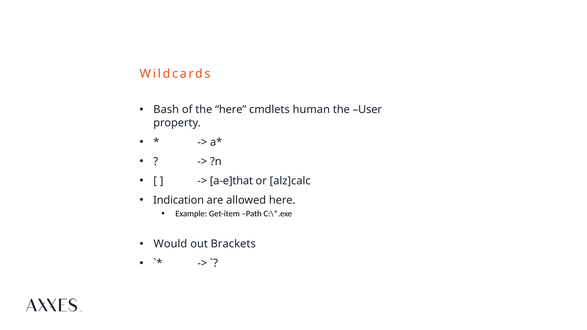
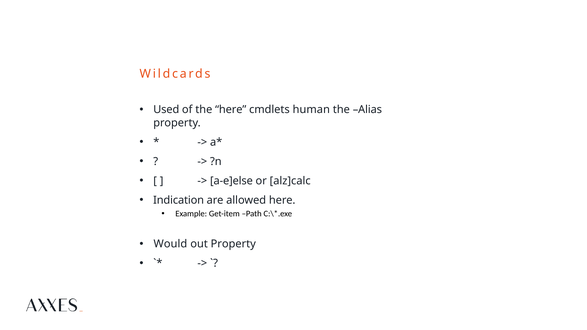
Bash: Bash -> Used
User: User -> Alias
a-e]that: a-e]that -> a-e]else
out Brackets: Brackets -> Property
